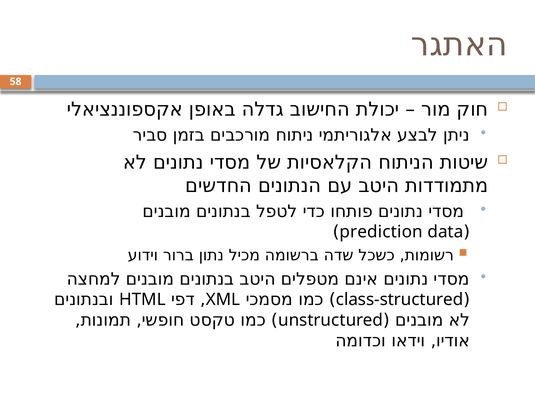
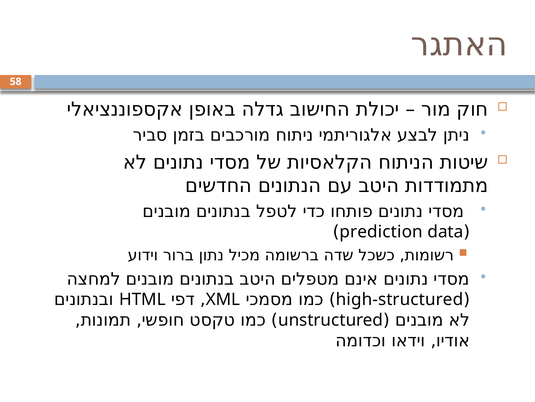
class-structured: class-structured -> high-structured
